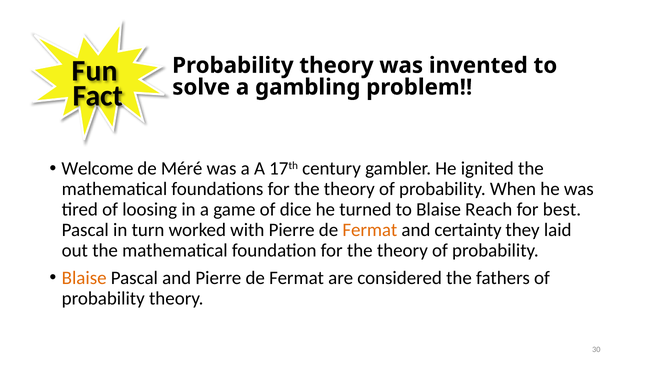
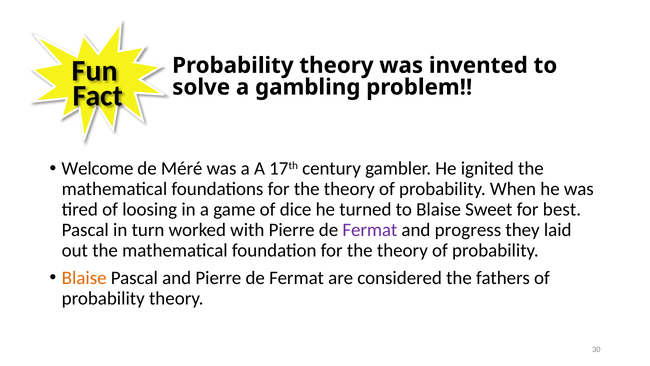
Reach: Reach -> Sweet
Fermat at (370, 230) colour: orange -> purple
certainty: certainty -> progress
